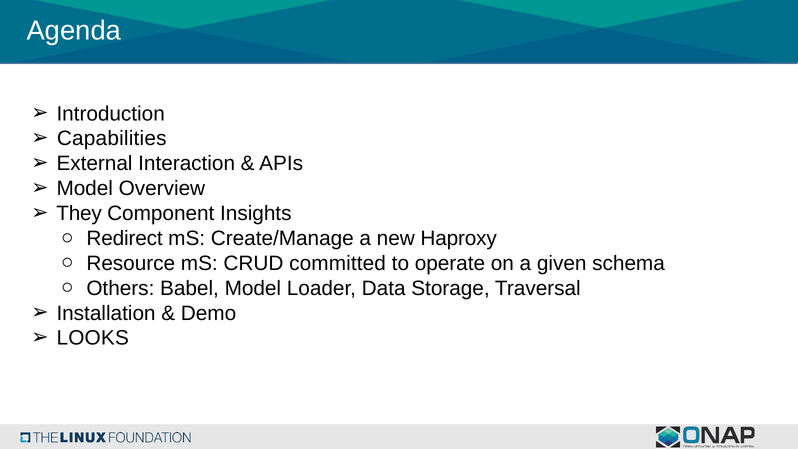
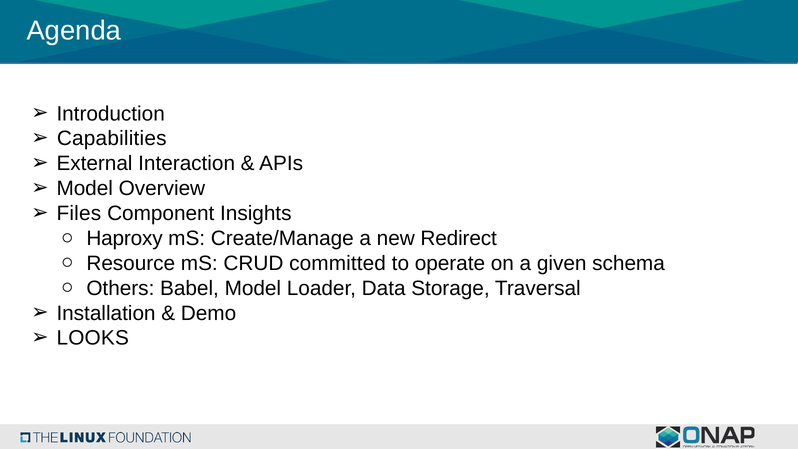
They: They -> Files
Redirect: Redirect -> Haproxy
Haproxy: Haproxy -> Redirect
